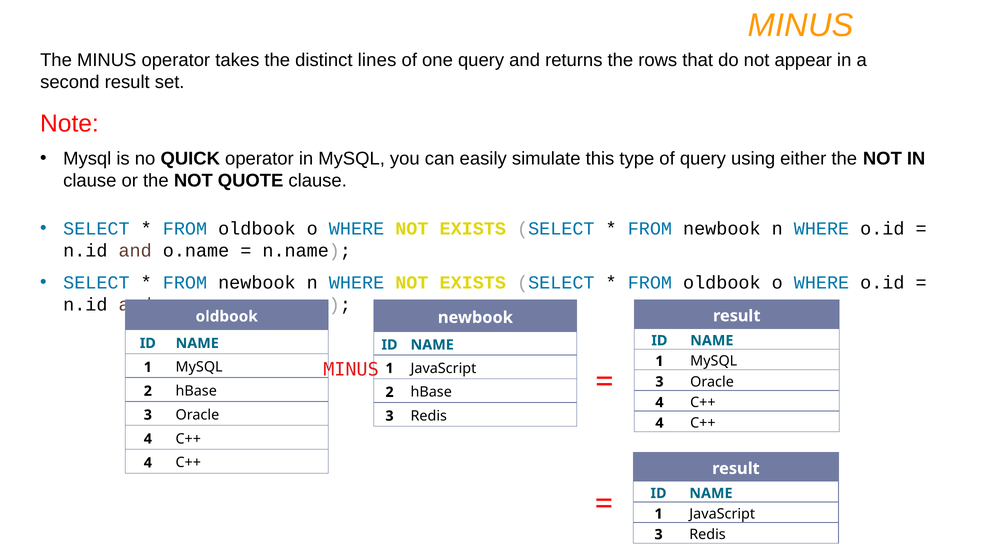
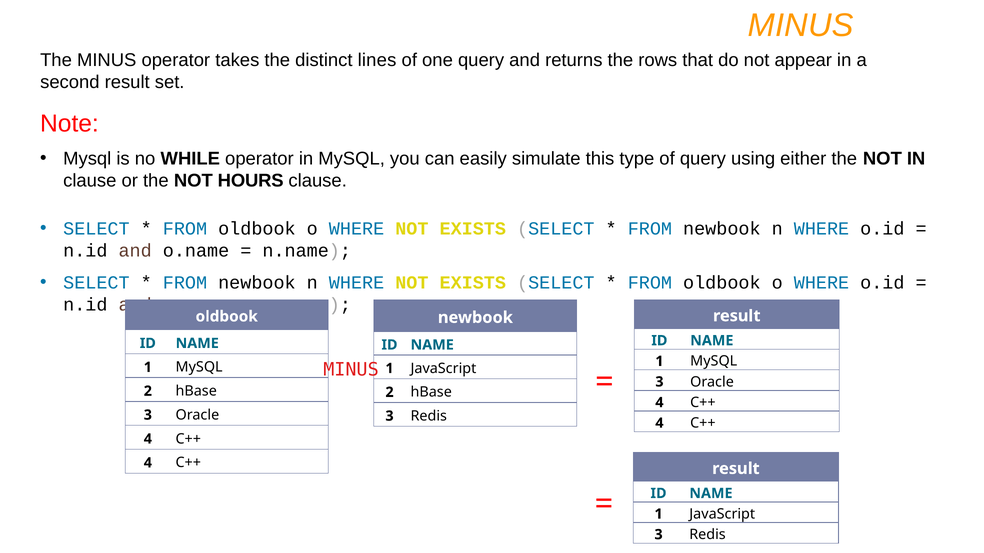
QUICK: QUICK -> WHILE
QUOTE: QUOTE -> HOURS
